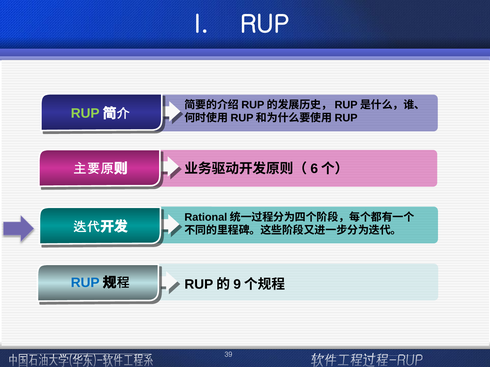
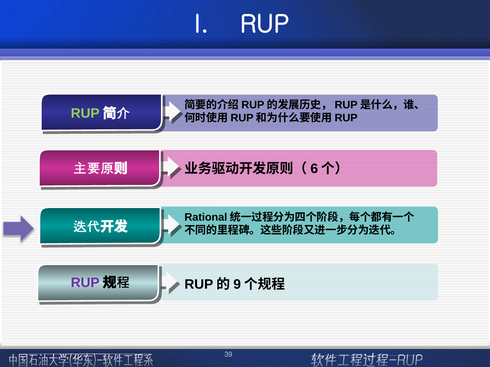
RUP at (85, 283) colour: blue -> purple
